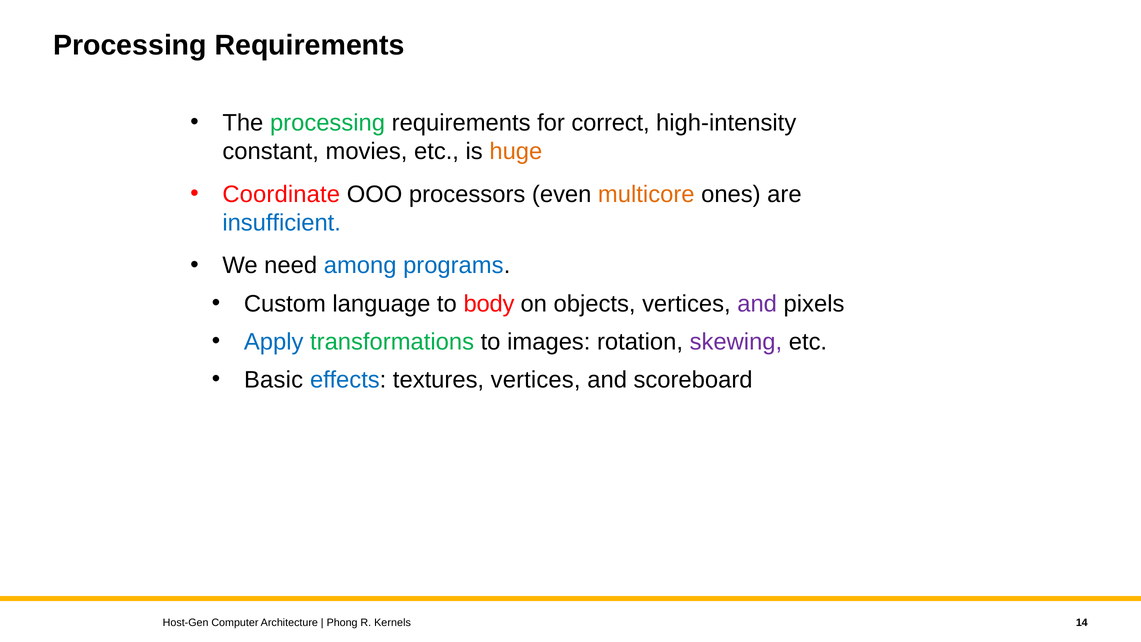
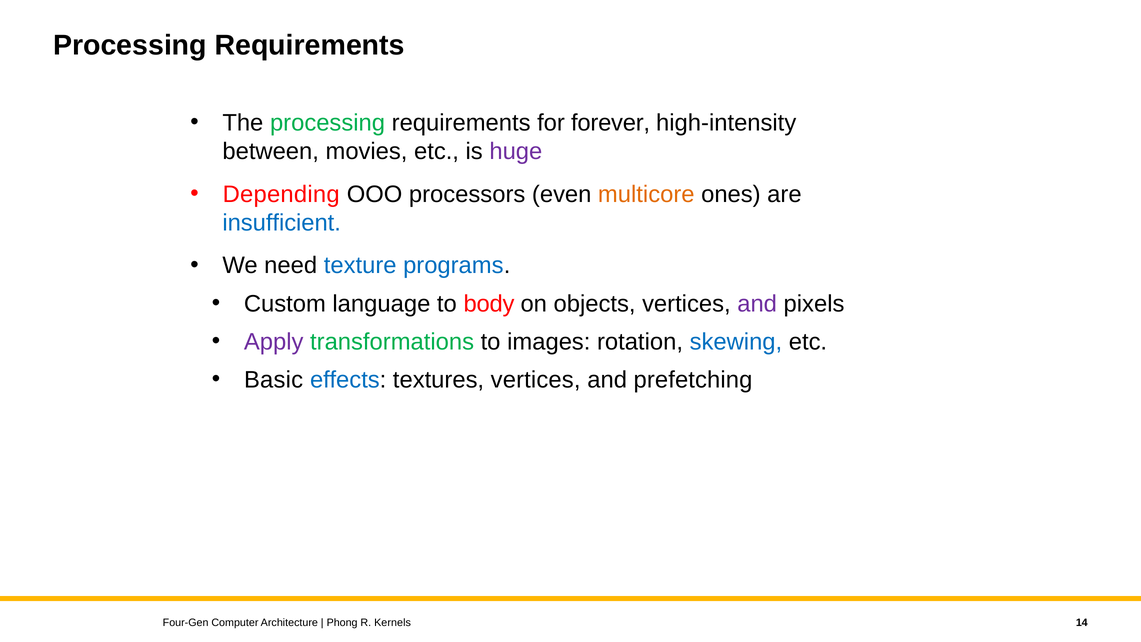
correct: correct -> forever
constant: constant -> between
huge colour: orange -> purple
Coordinate: Coordinate -> Depending
among: among -> texture
Apply colour: blue -> purple
skewing colour: purple -> blue
scoreboard: scoreboard -> prefetching
Host-Gen: Host-Gen -> Four-Gen
